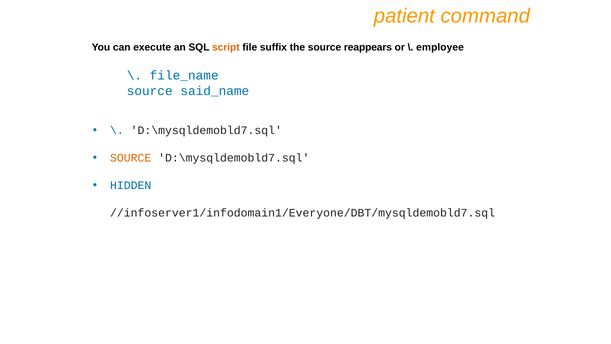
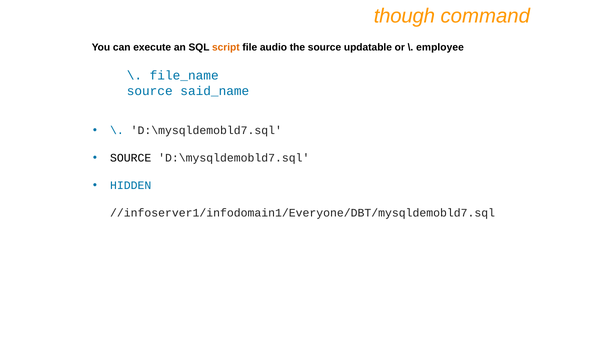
patient: patient -> though
suffix: suffix -> audio
reappears: reappears -> updatable
SOURCE at (131, 158) colour: orange -> black
